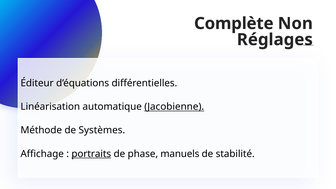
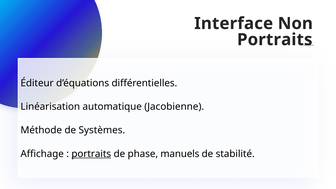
Complète: Complète -> Interface
Réglages at (275, 40): Réglages -> Portraits
Jacobienne underline: present -> none
